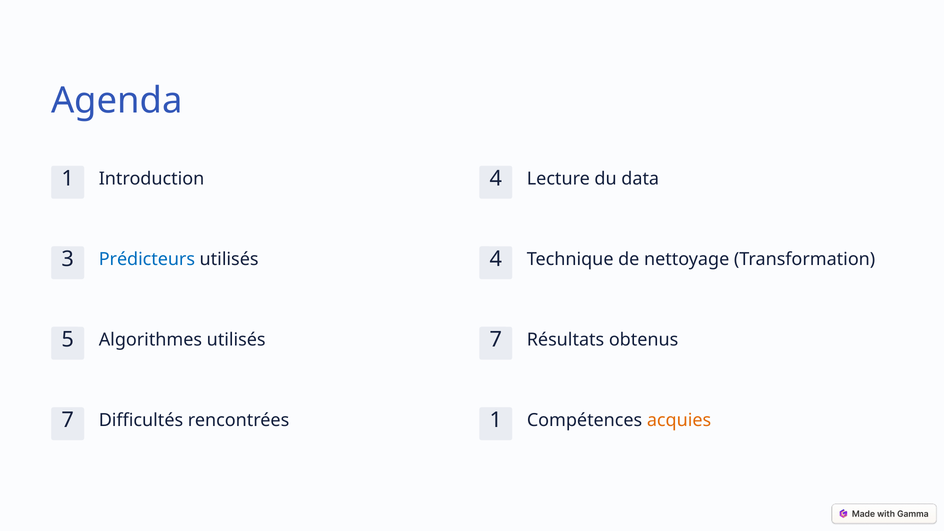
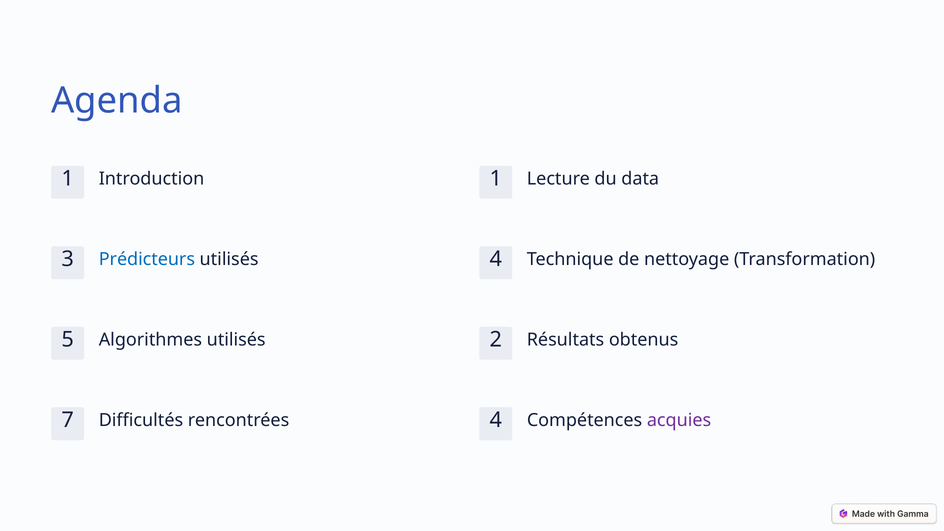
Introduction 4: 4 -> 1
utilisés 7: 7 -> 2
rencontrées 1: 1 -> 4
acquies colour: orange -> purple
